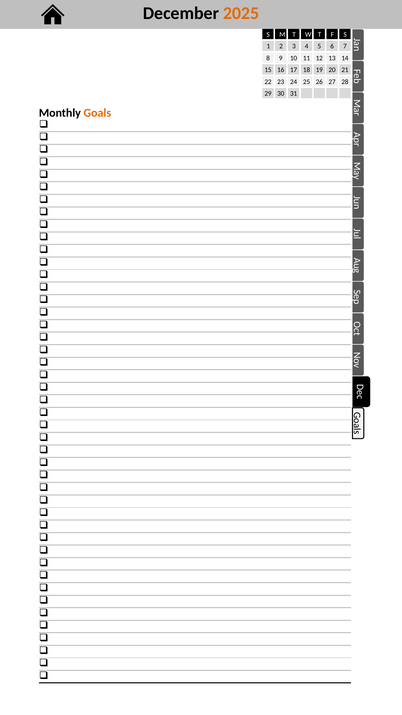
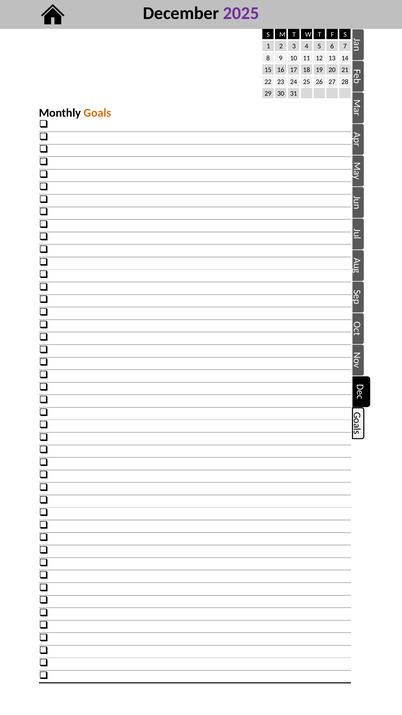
2025 colour: orange -> purple
